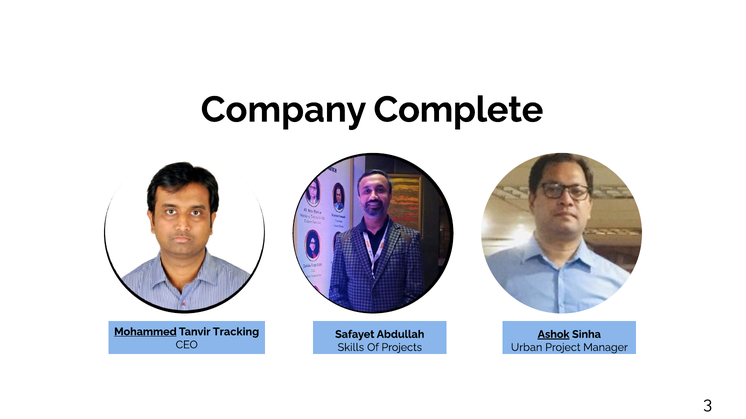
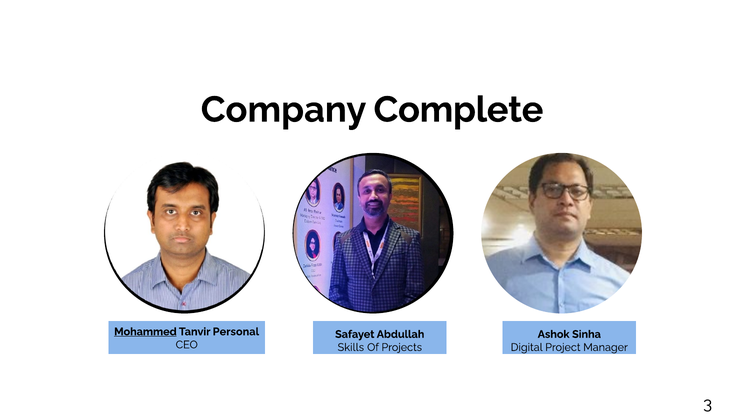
Tracking: Tracking -> Personal
Ashok underline: present -> none
Urban: Urban -> Digital
